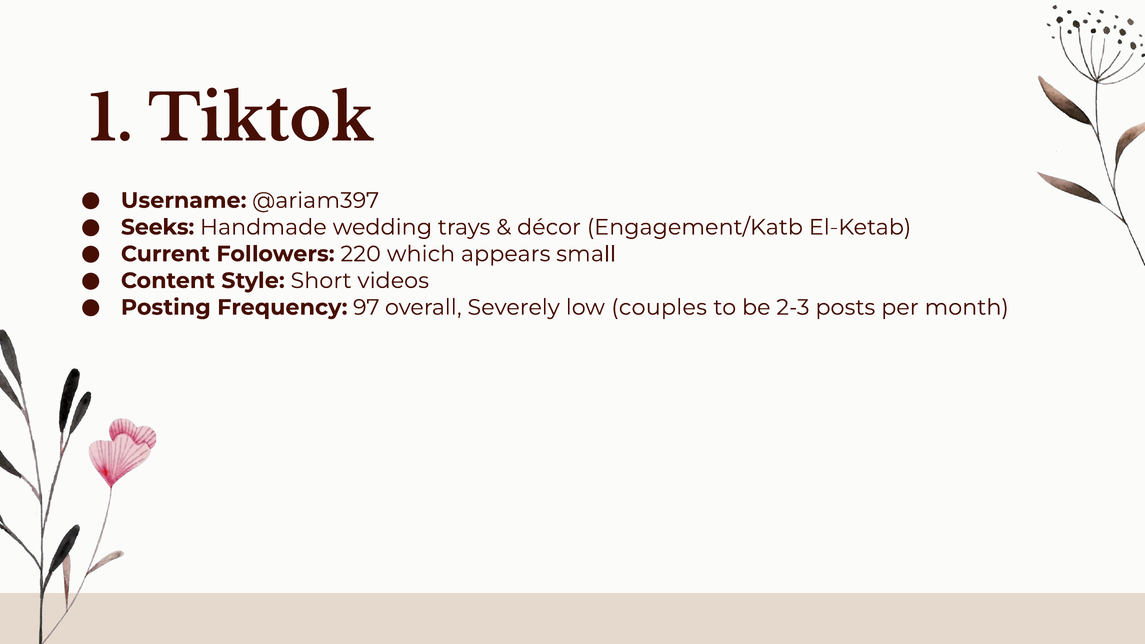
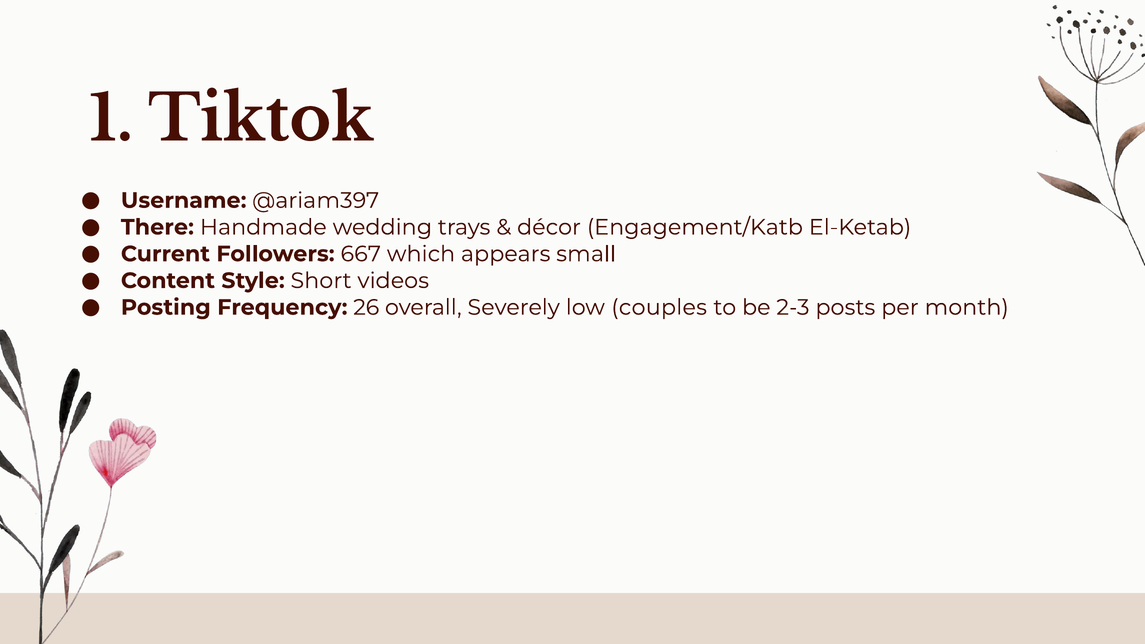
Seeks: Seeks -> There
220: 220 -> 667
97: 97 -> 26
